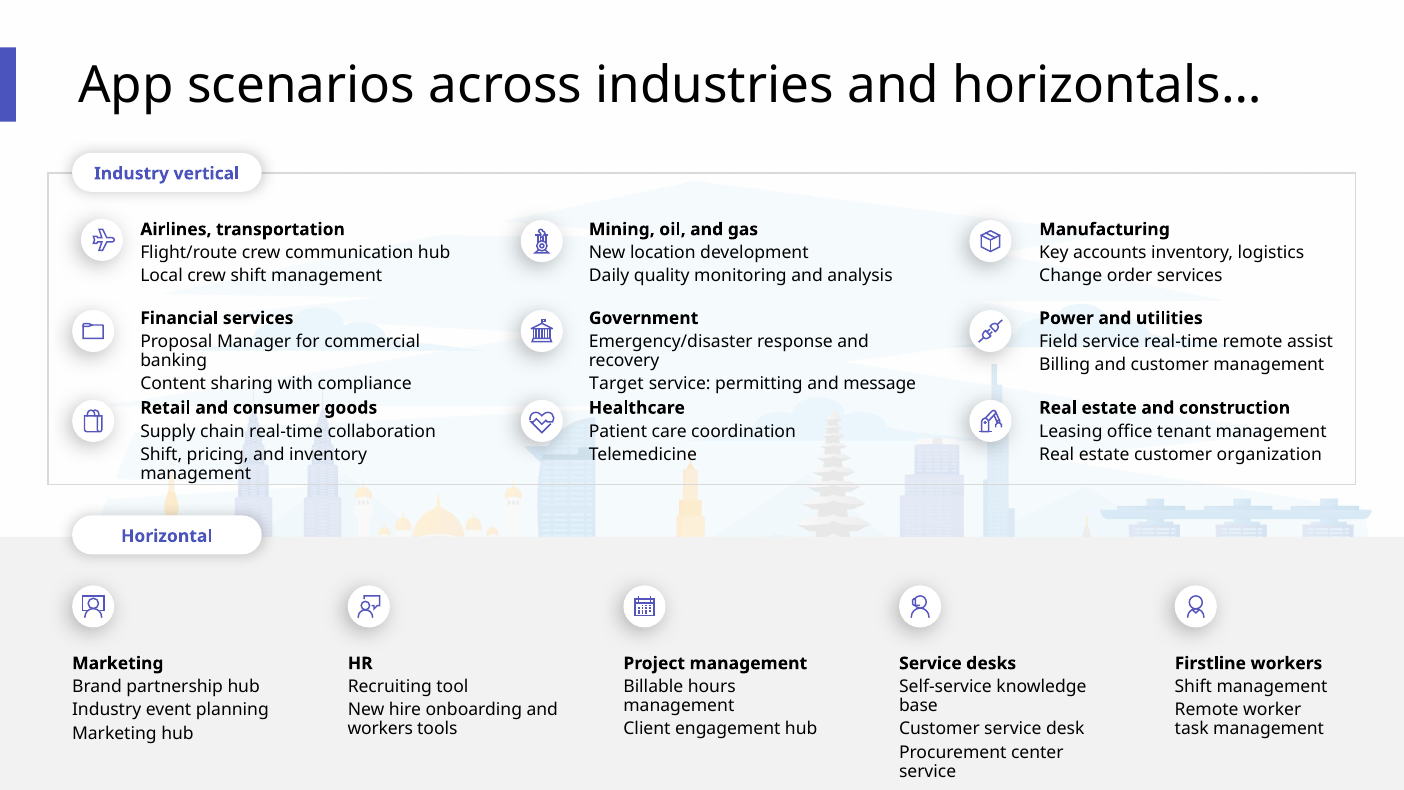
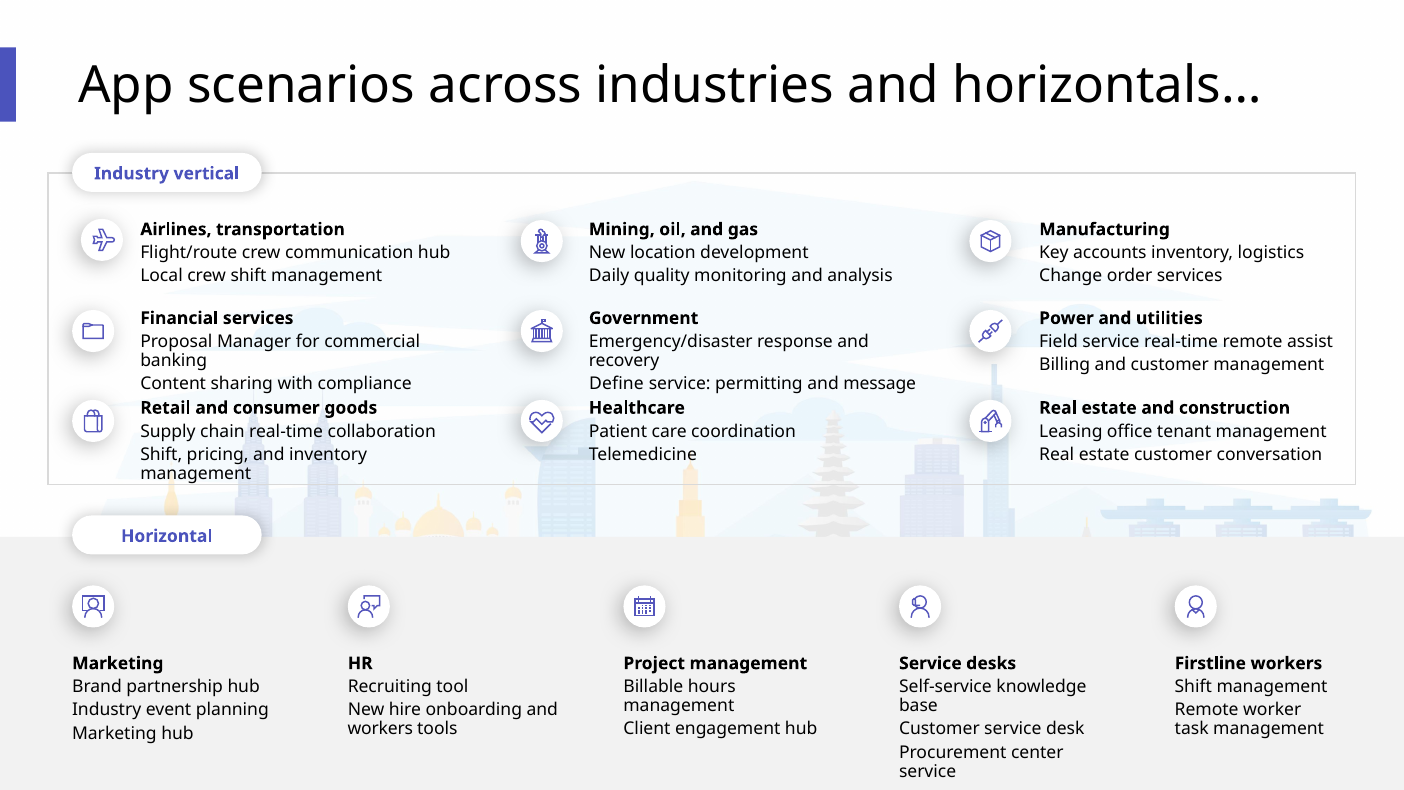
Target: Target -> Define
organization: organization -> conversation
